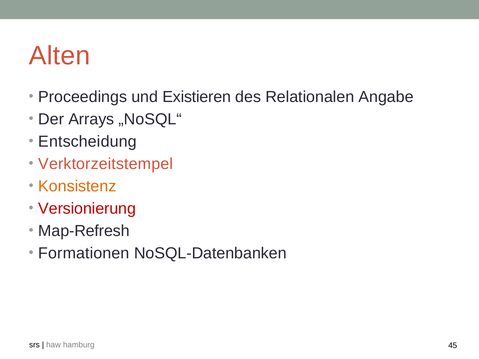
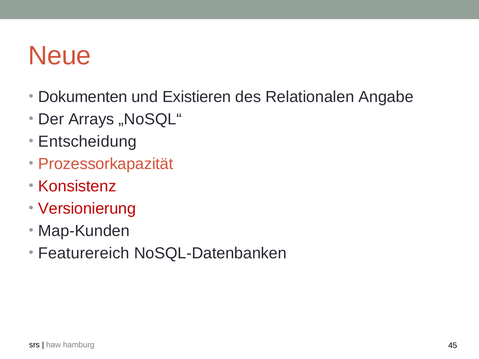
Alten: Alten -> Neue
Proceedings: Proceedings -> Dokumenten
Verktorzeitstempel: Verktorzeitstempel -> Prozessorkapazität
Konsistenz colour: orange -> red
Map-Refresh: Map-Refresh -> Map-Kunden
Formationen: Formationen -> Featurereich
